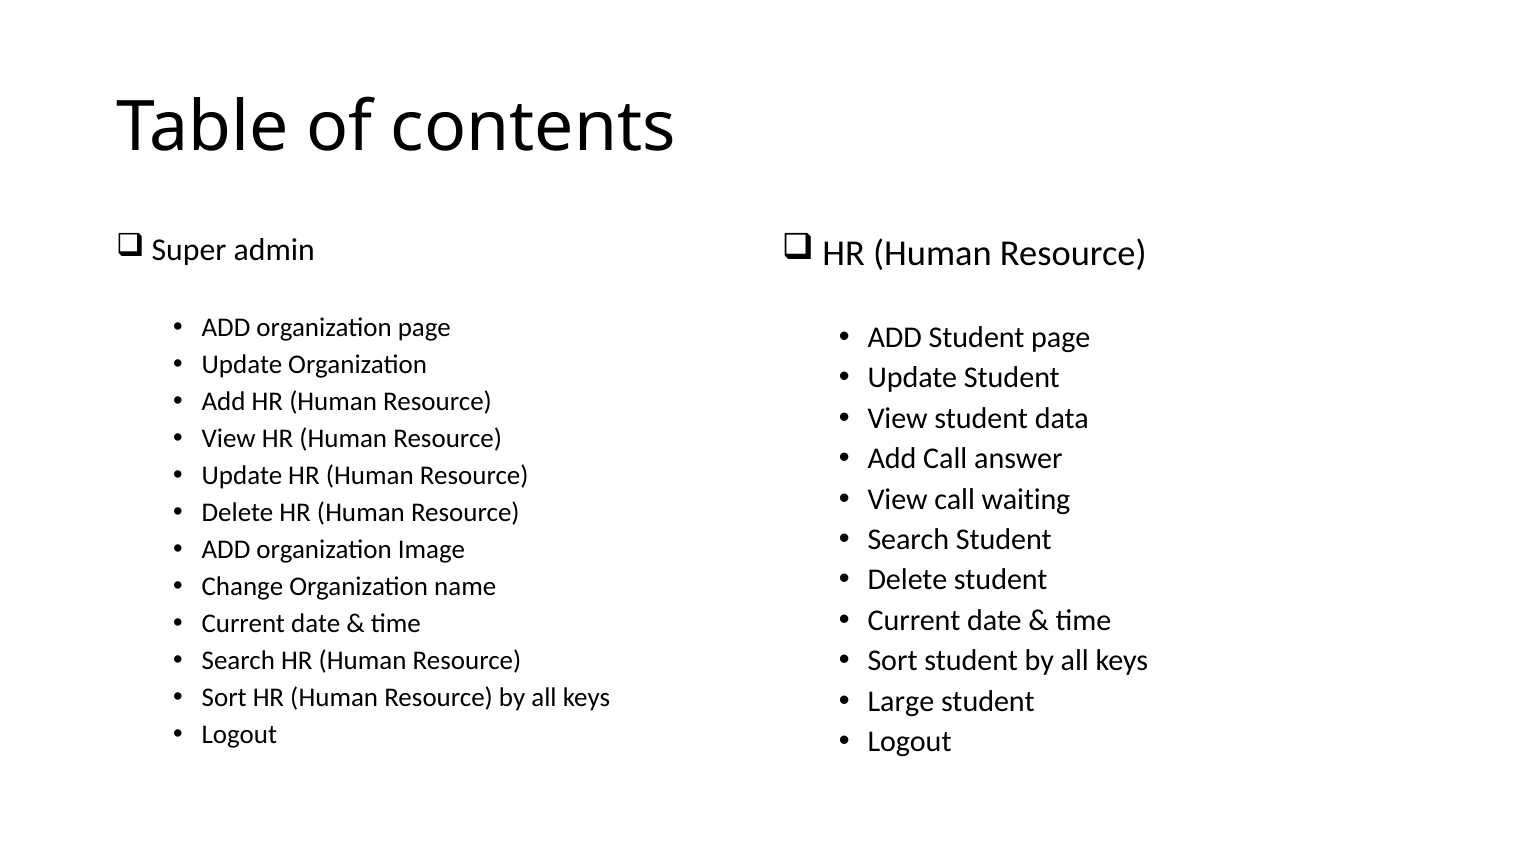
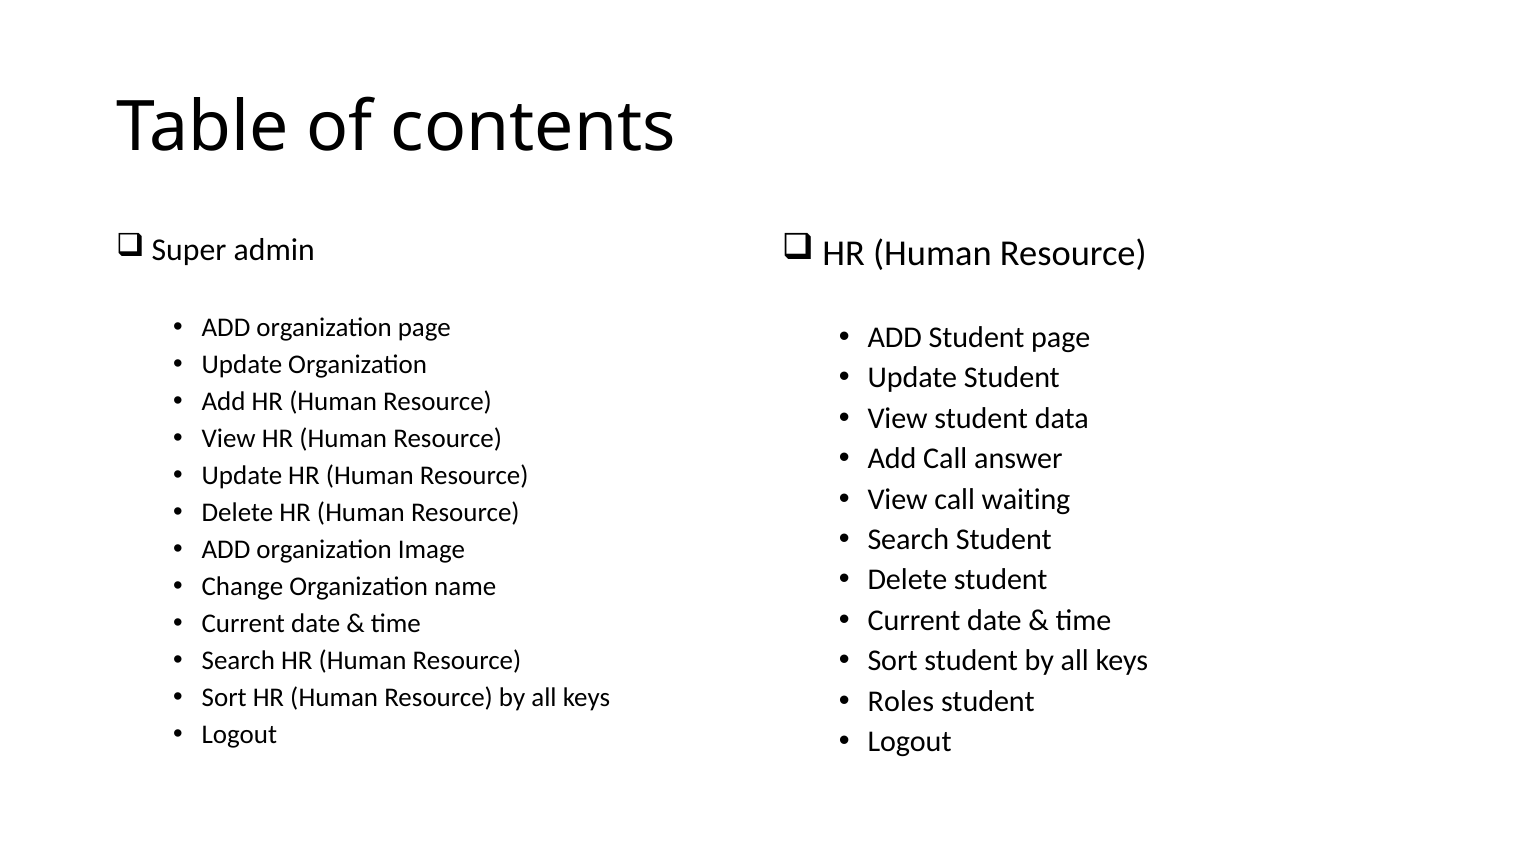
Large: Large -> Roles
